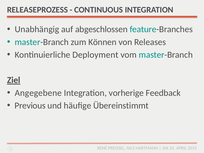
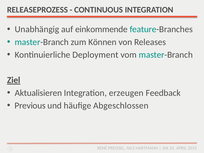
abgeschlossen: abgeschlossen -> einkommende
Angegebene: Angegebene -> Aktualisieren
vorherige: vorherige -> erzeugen
Übereinstimmt: Übereinstimmt -> Abgeschlossen
